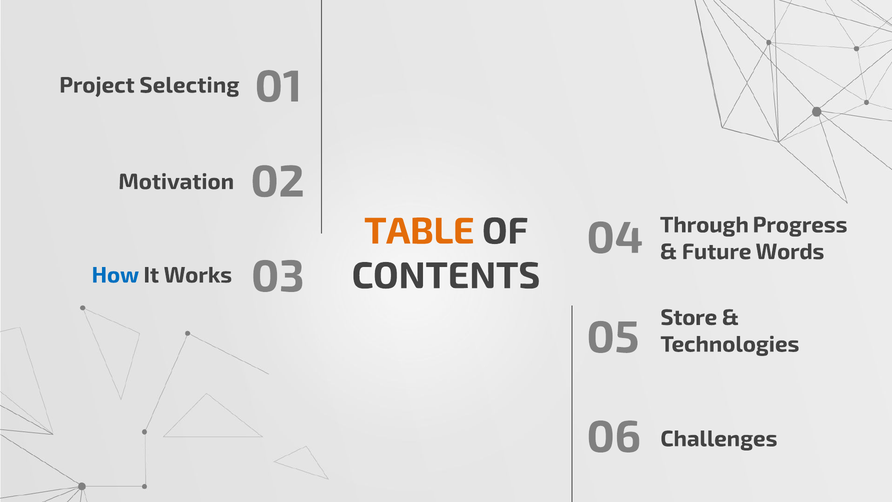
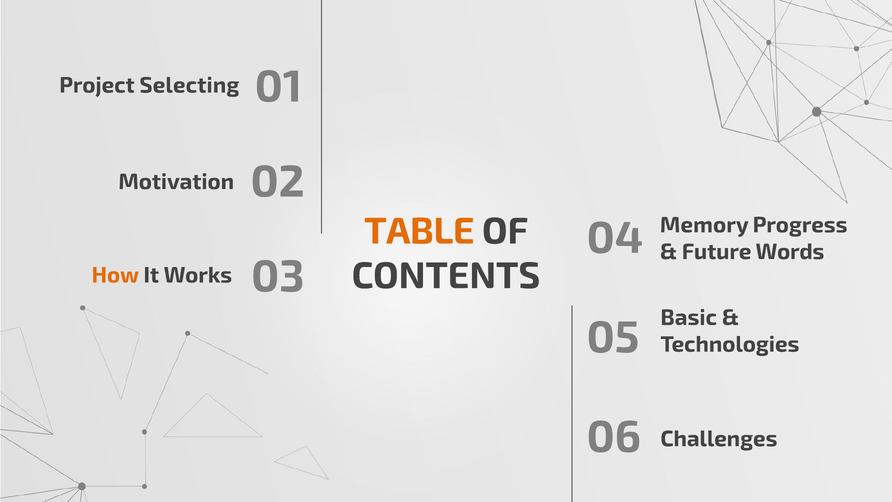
Through: Through -> Memory
How colour: blue -> orange
Store: Store -> Basic
